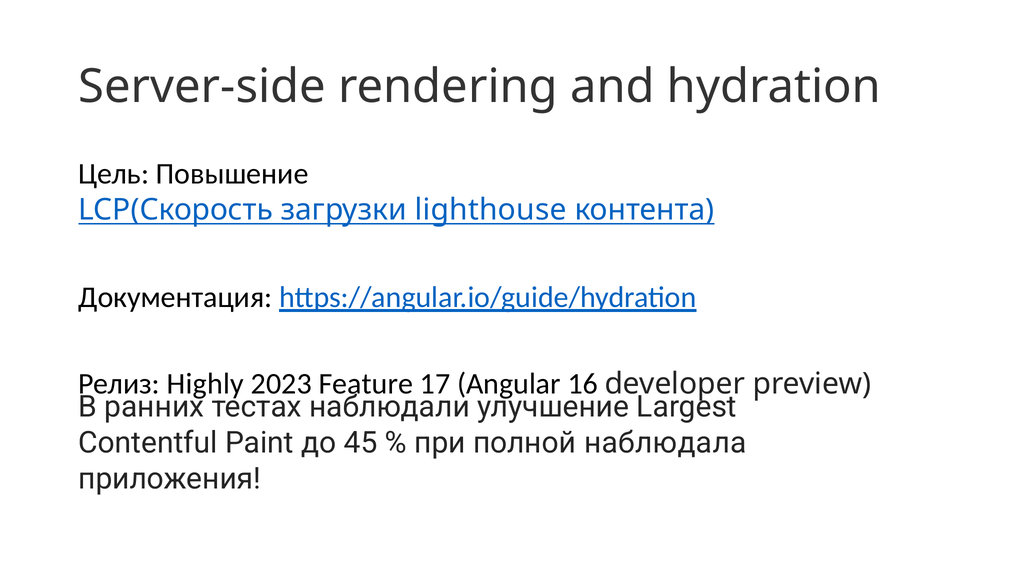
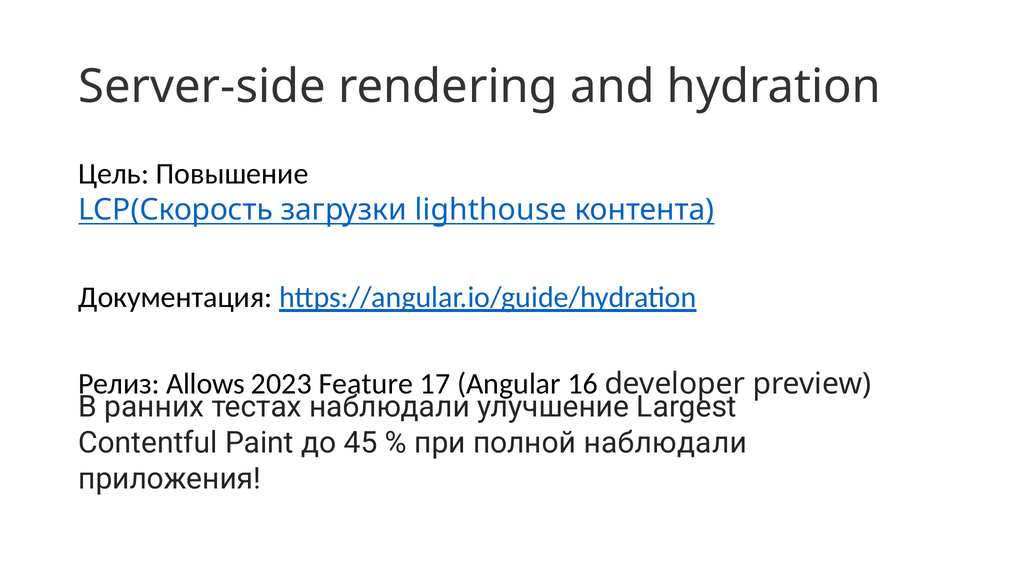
Highly: Highly -> Allows
полной наблюдала: наблюдала -> наблюдали
